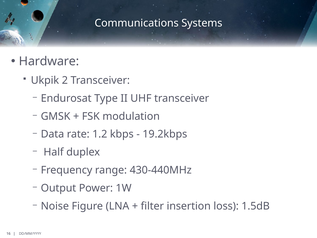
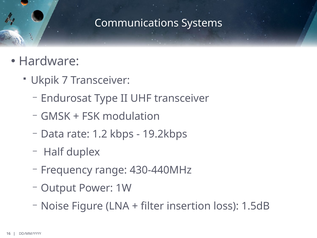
2: 2 -> 7
